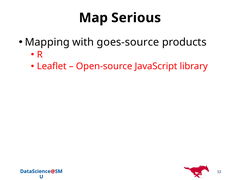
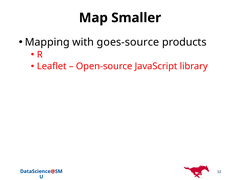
Serious: Serious -> Smaller
